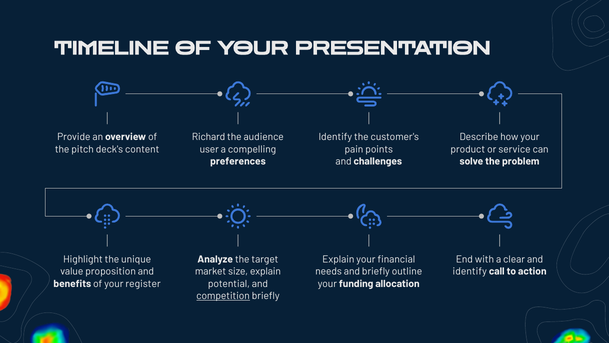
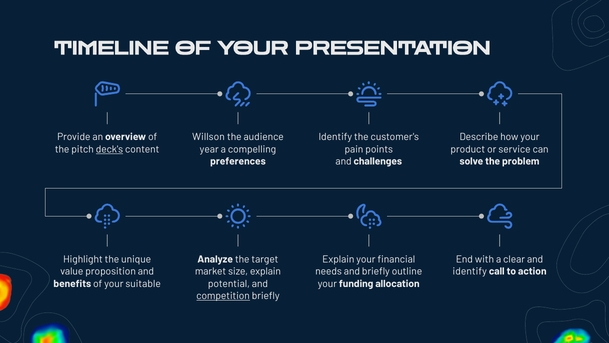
Richard: Richard -> Willson
deck's underline: none -> present
user: user -> year
register: register -> suitable
